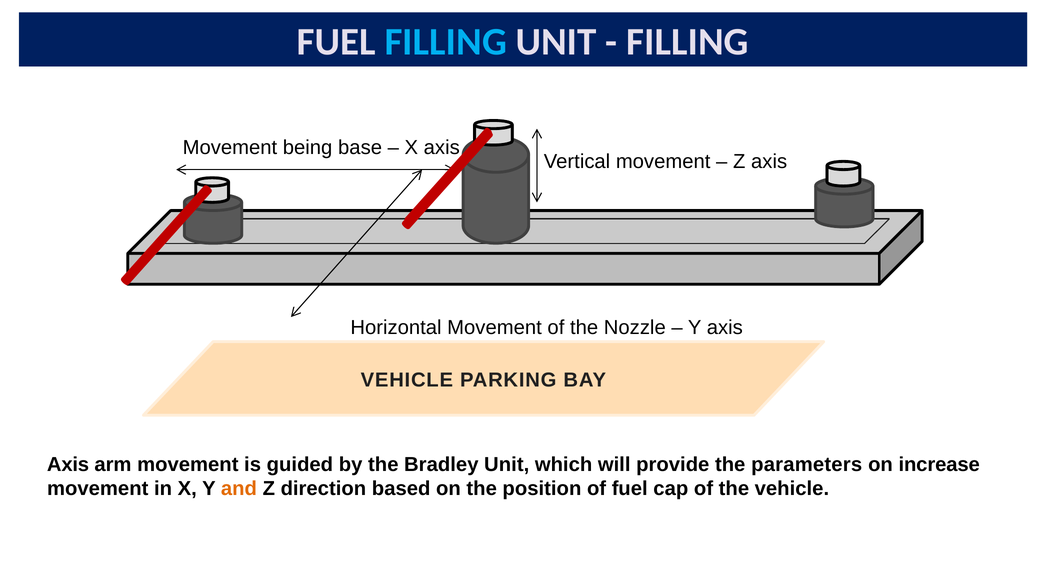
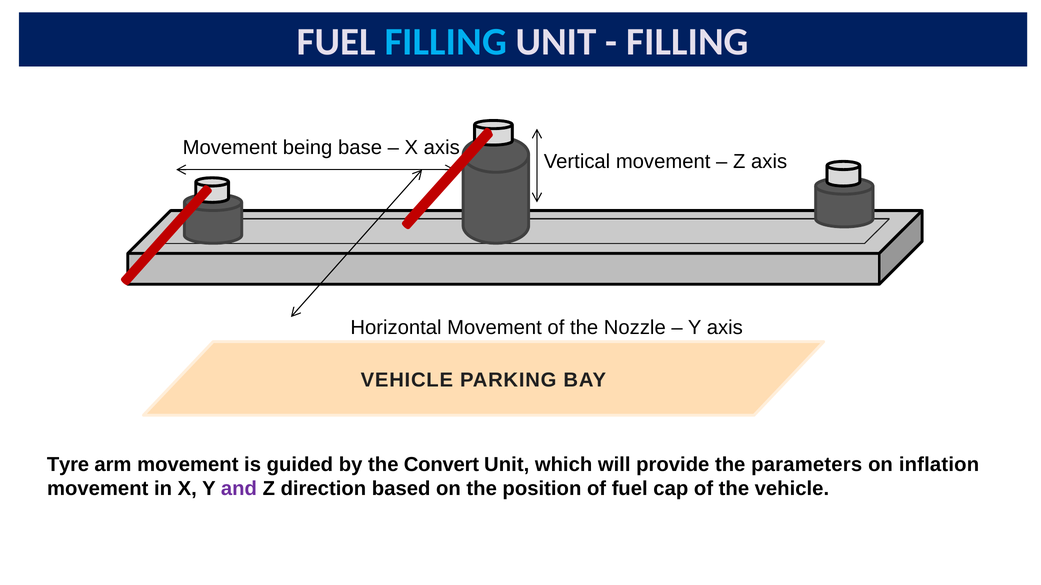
Axis at (68, 465): Axis -> Tyre
Bradley: Bradley -> Convert
increase: increase -> inflation
and colour: orange -> purple
